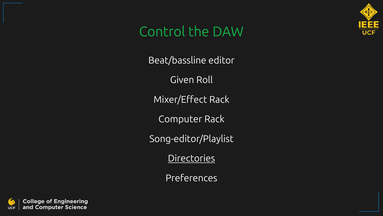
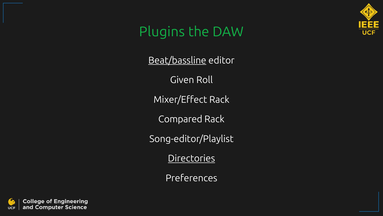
Control: Control -> Plugins
Beat/bassline underline: none -> present
Computer: Computer -> Compared
